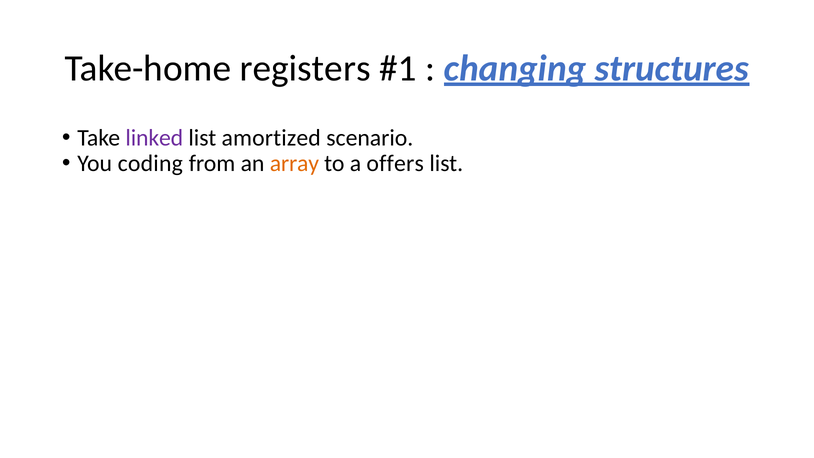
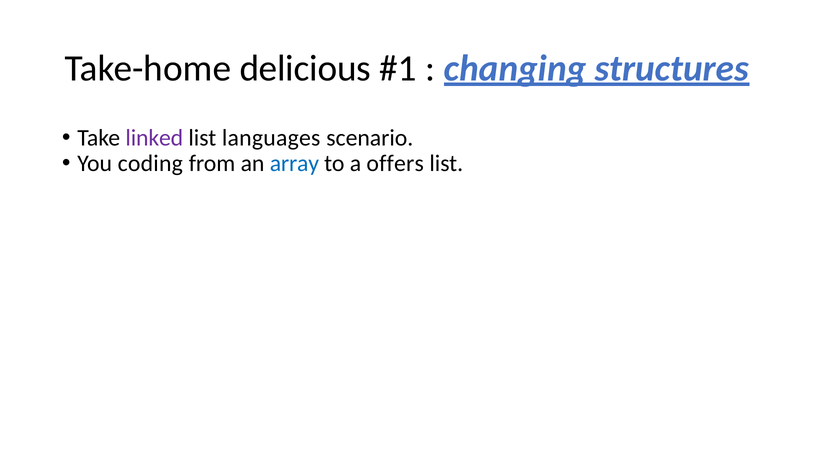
registers: registers -> delicious
amortized: amortized -> languages
array colour: orange -> blue
